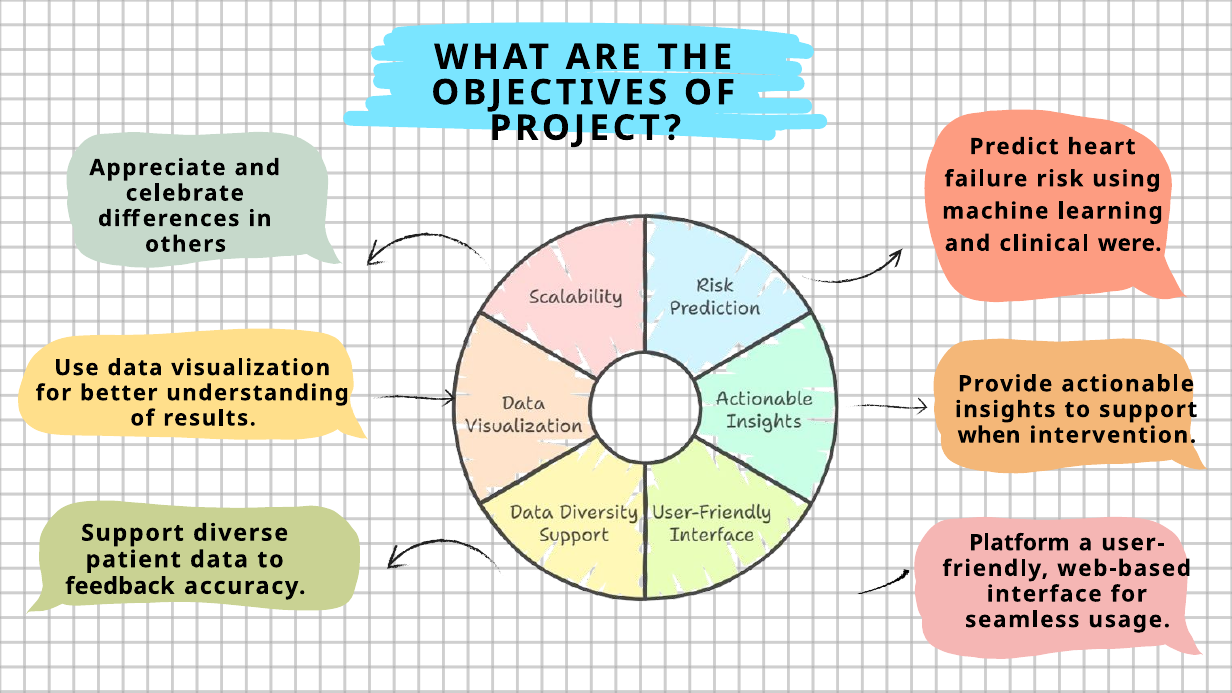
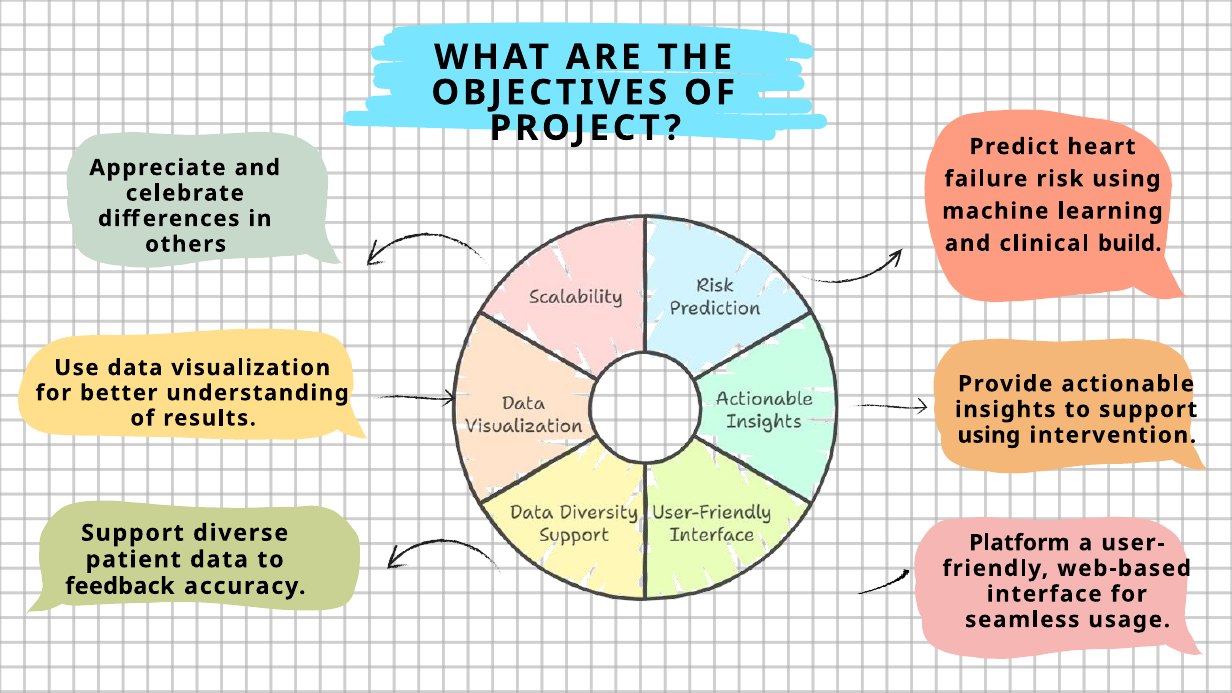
were: were -> build
when at (989, 435): when -> using
